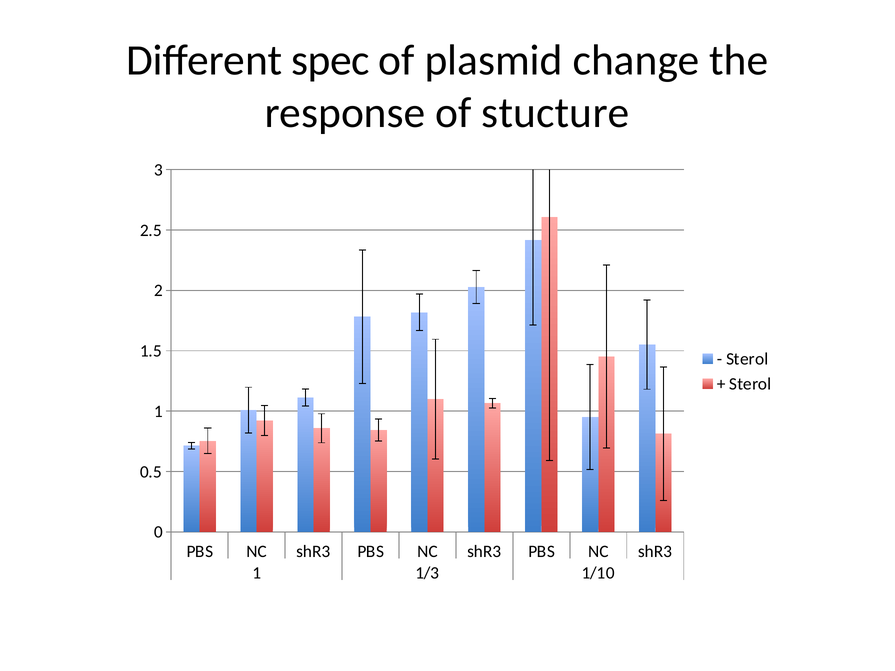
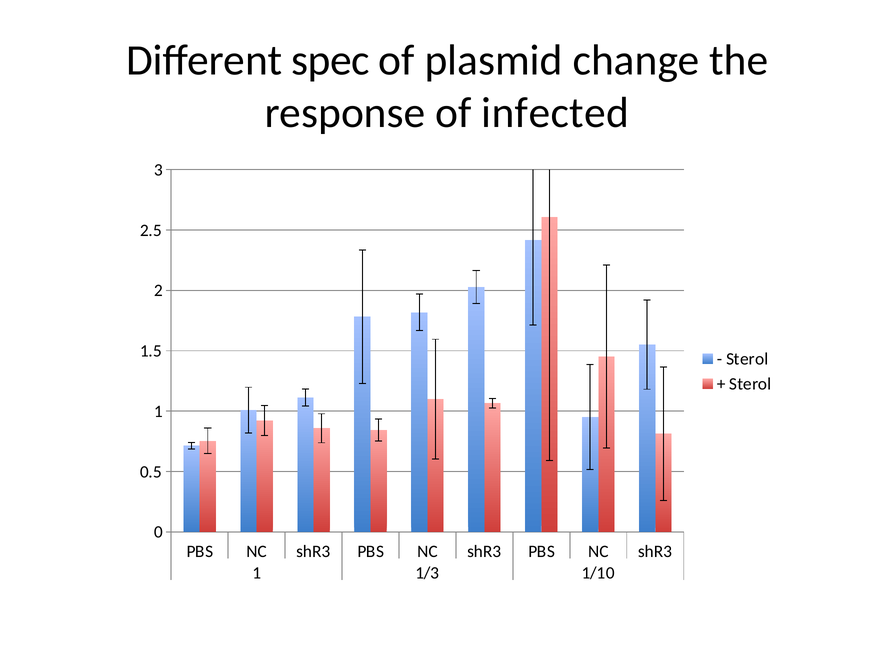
stucture: stucture -> infected
